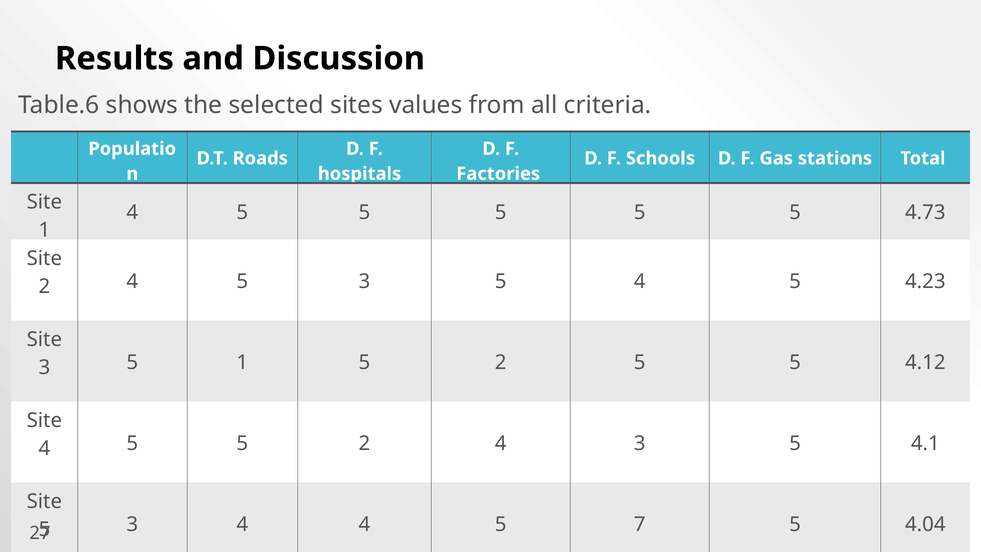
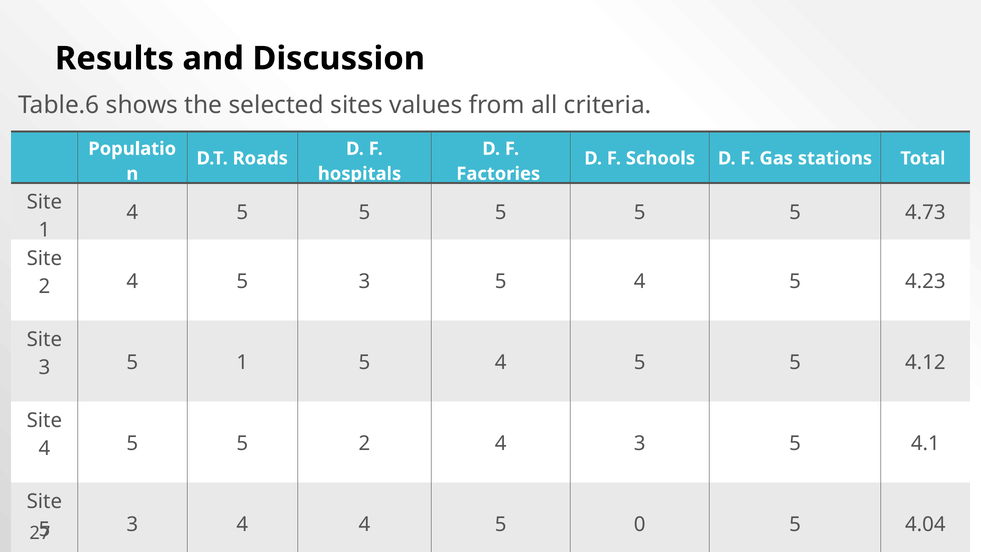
1 5 2: 2 -> 4
7: 7 -> 0
